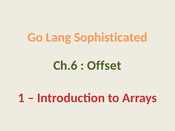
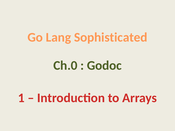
Ch.6: Ch.6 -> Ch.0
Offset: Offset -> Godoc
